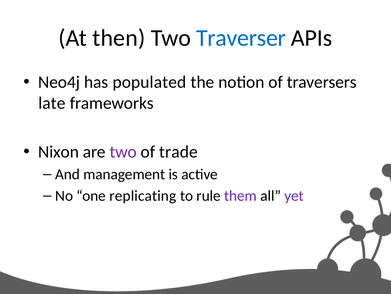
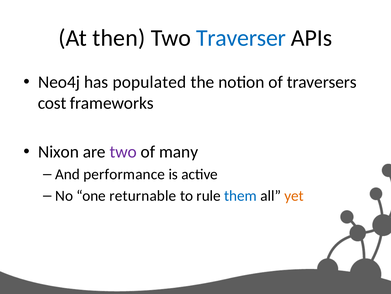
late: late -> cost
trade: trade -> many
management: management -> performance
replicating: replicating -> returnable
them colour: purple -> blue
yet colour: purple -> orange
